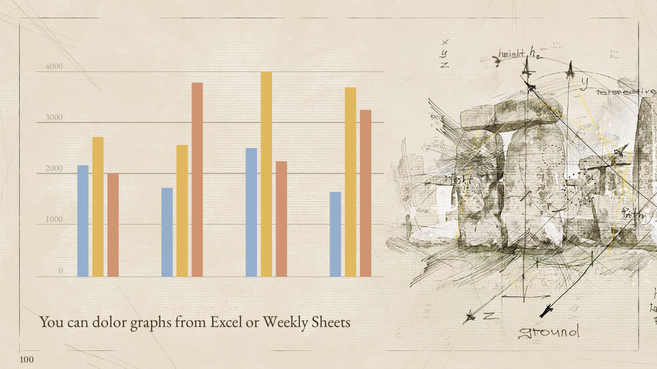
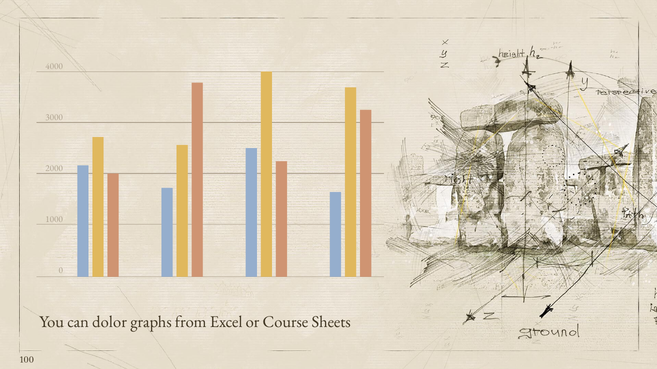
Weekly: Weekly -> Course
